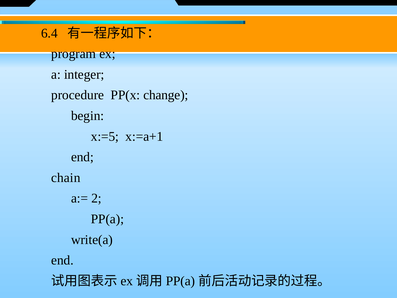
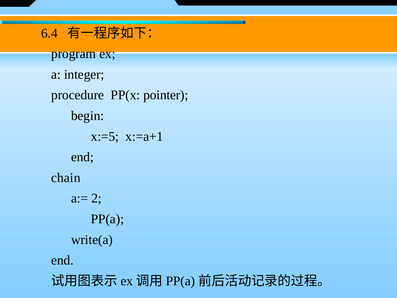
change: change -> pointer
